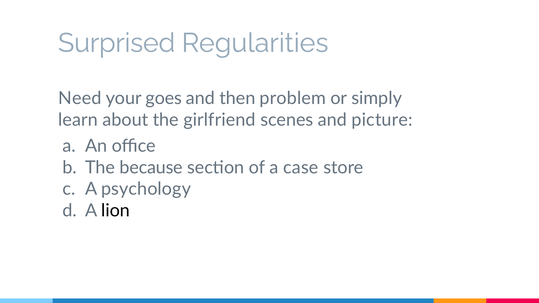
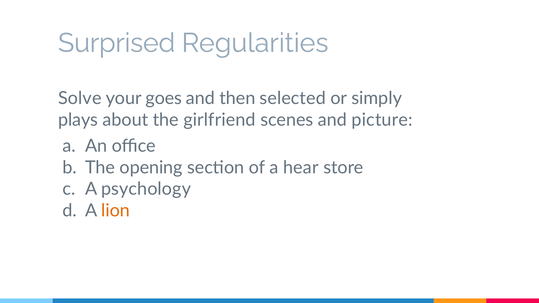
Need: Need -> Solve
problem: problem -> selected
learn: learn -> plays
because: because -> opening
case: case -> hear
lion colour: black -> orange
